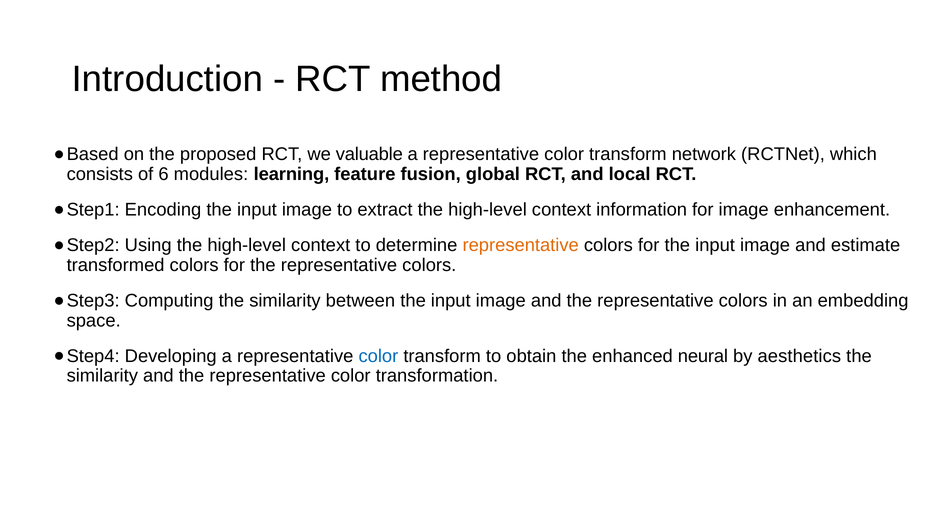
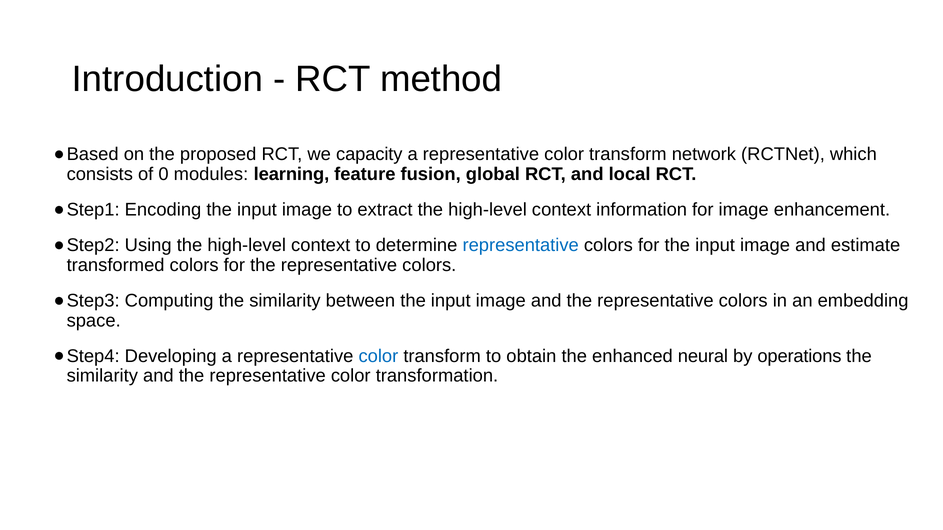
valuable: valuable -> capacity
6: 6 -> 0
representative at (521, 246) colour: orange -> blue
aesthetics: aesthetics -> operations
